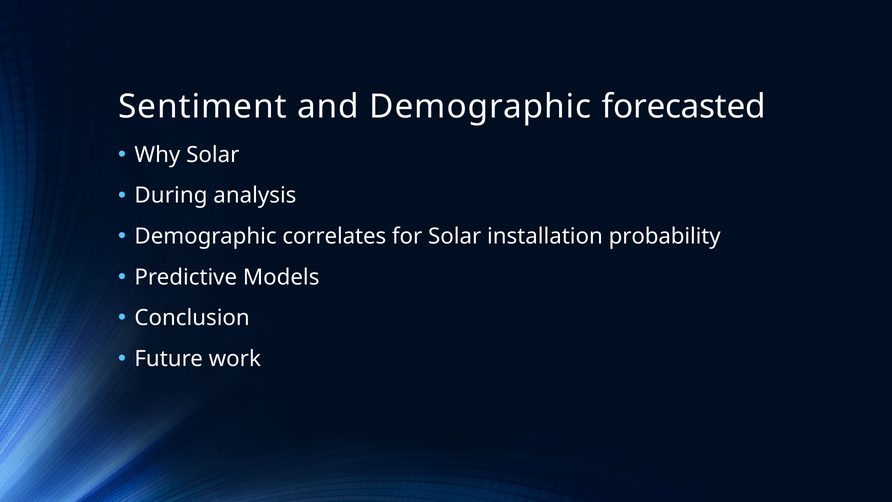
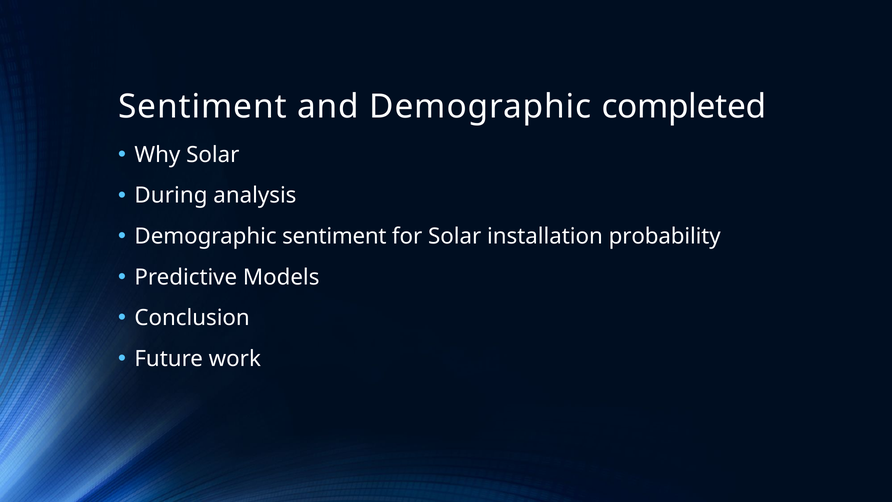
forecasted: forecasted -> completed
Demographic correlates: correlates -> sentiment
